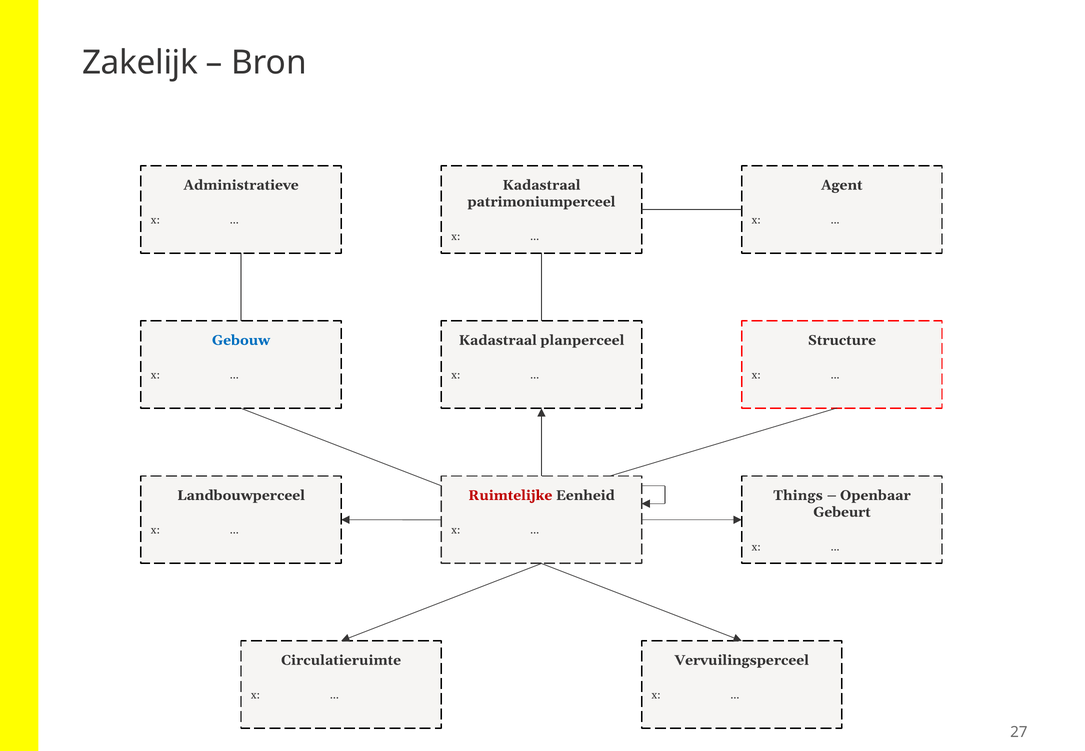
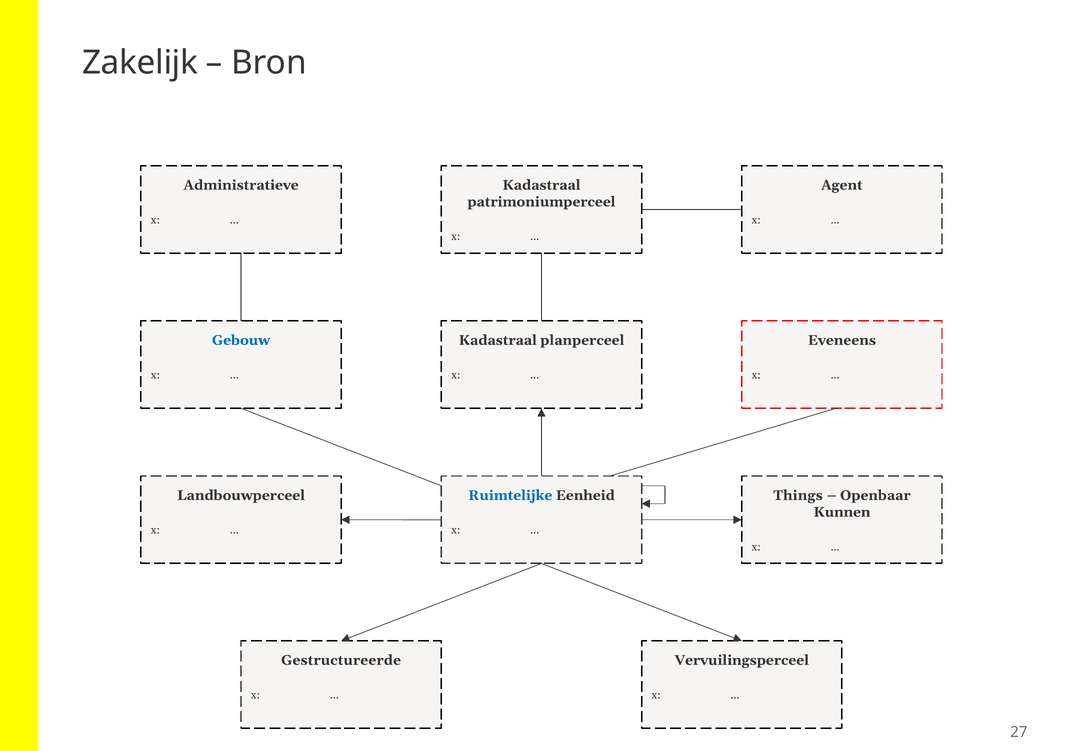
Structure: Structure -> Eveneens
Ruimtelijke colour: red -> blue
Gebeurt: Gebeurt -> Kunnen
Circulatieruimte: Circulatieruimte -> Gestructureerde
